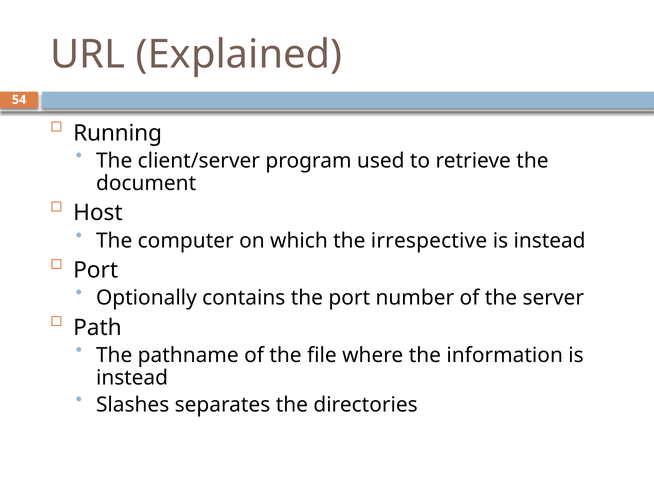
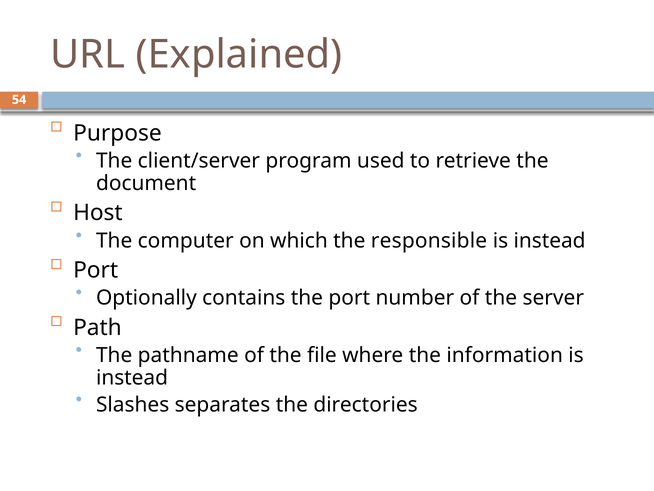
Running: Running -> Purpose
irrespective: irrespective -> responsible
